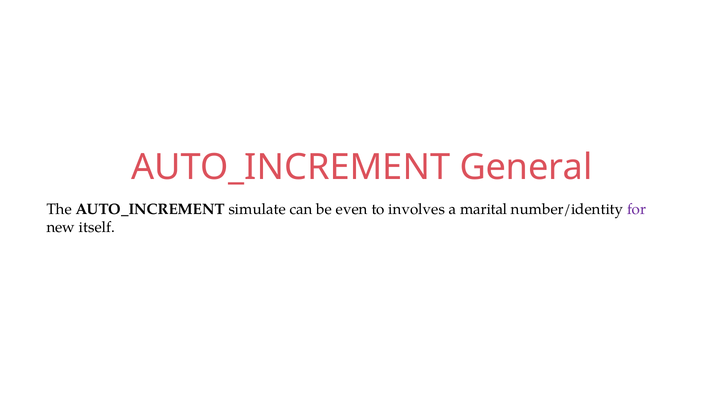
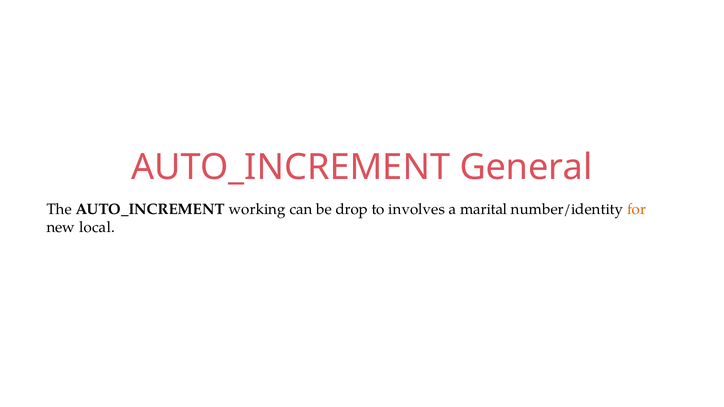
simulate: simulate -> working
even: even -> drop
for colour: purple -> orange
itself: itself -> local
